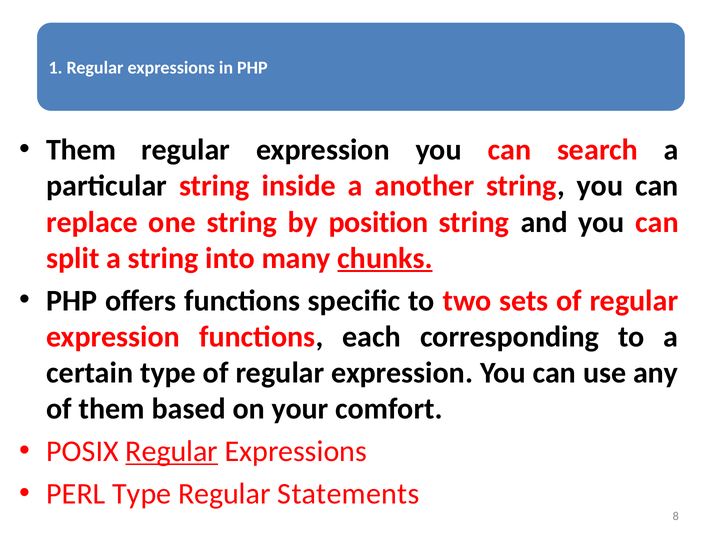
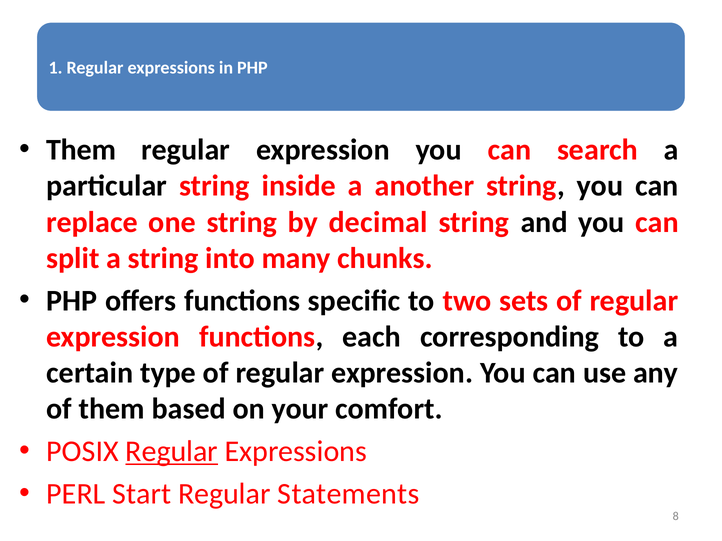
position: position -> decimal
chunks underline: present -> none
PERL Type: Type -> Start
